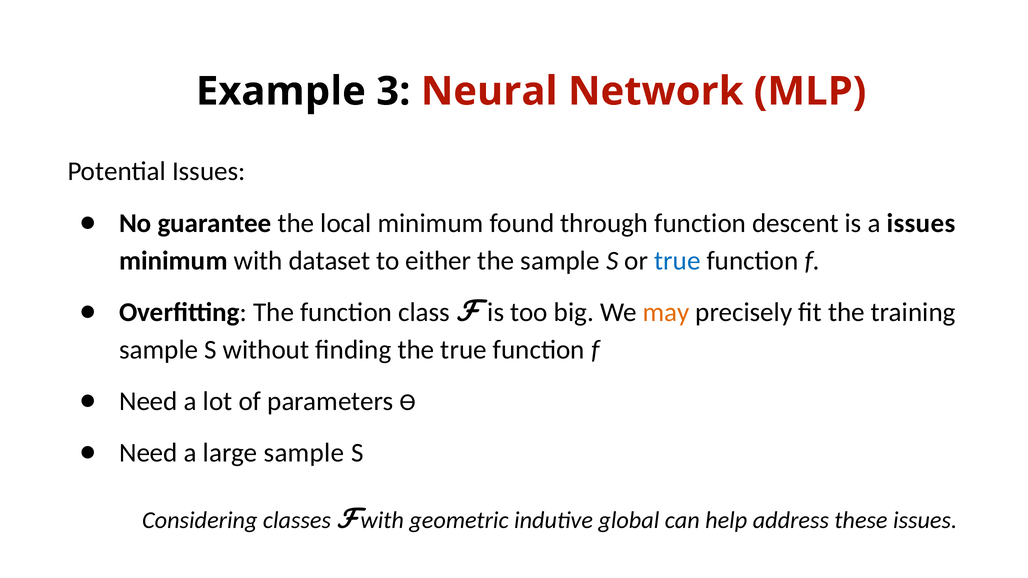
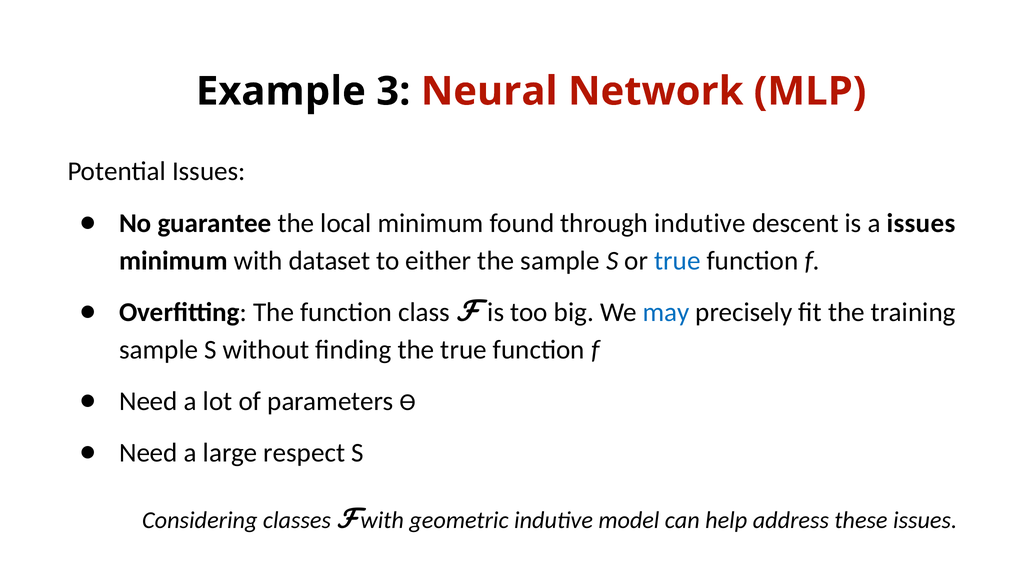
through function: function -> indutive
may colour: orange -> blue
large sample: sample -> respect
global: global -> model
